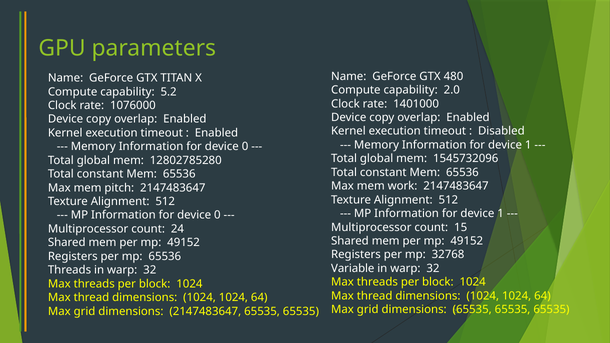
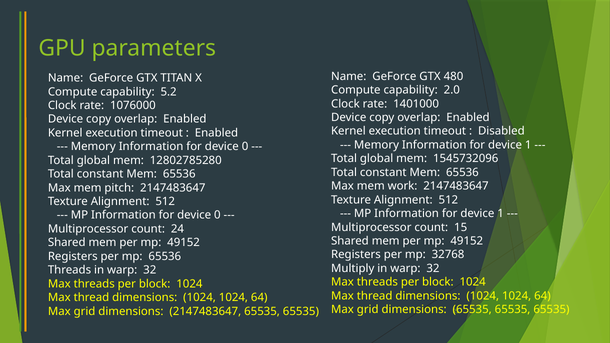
Variable: Variable -> Multiply
